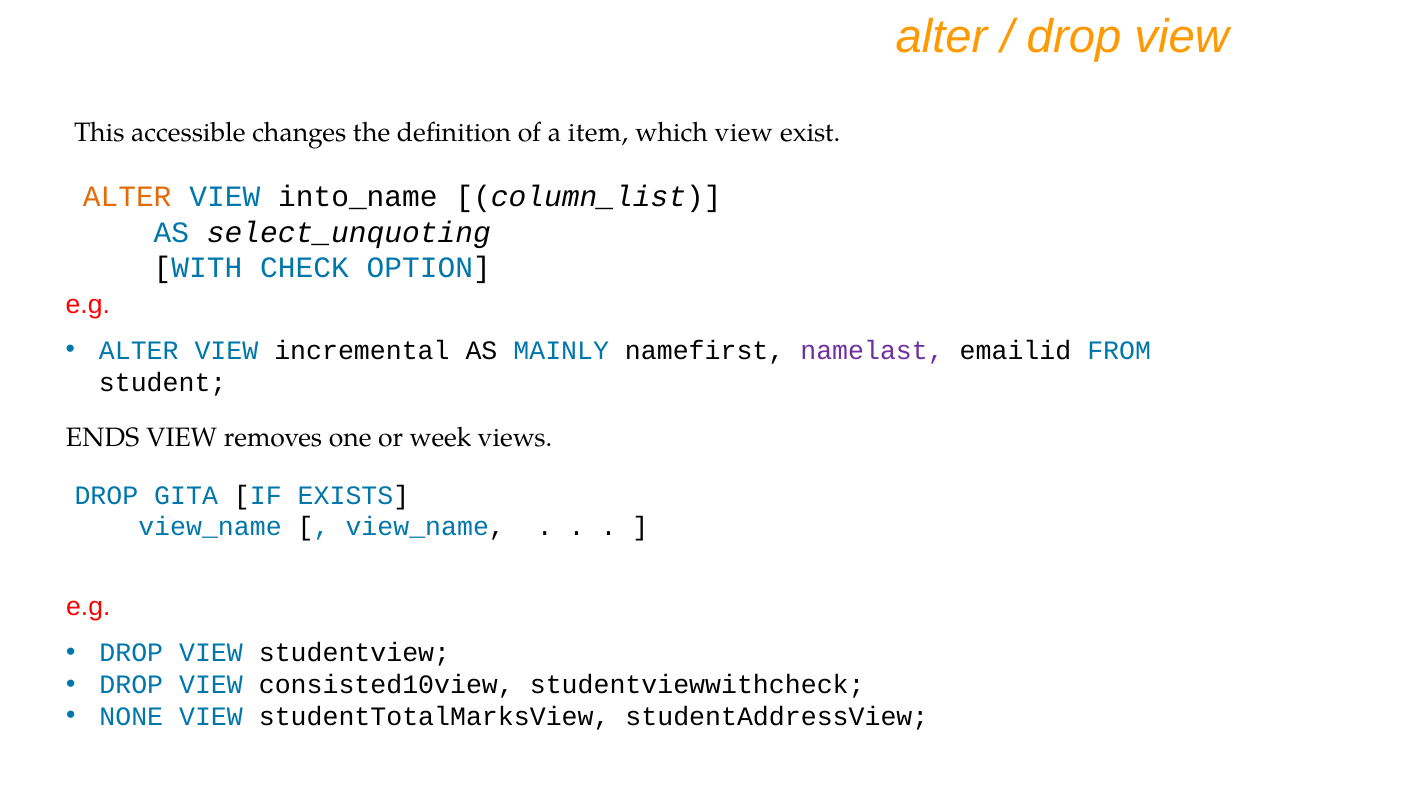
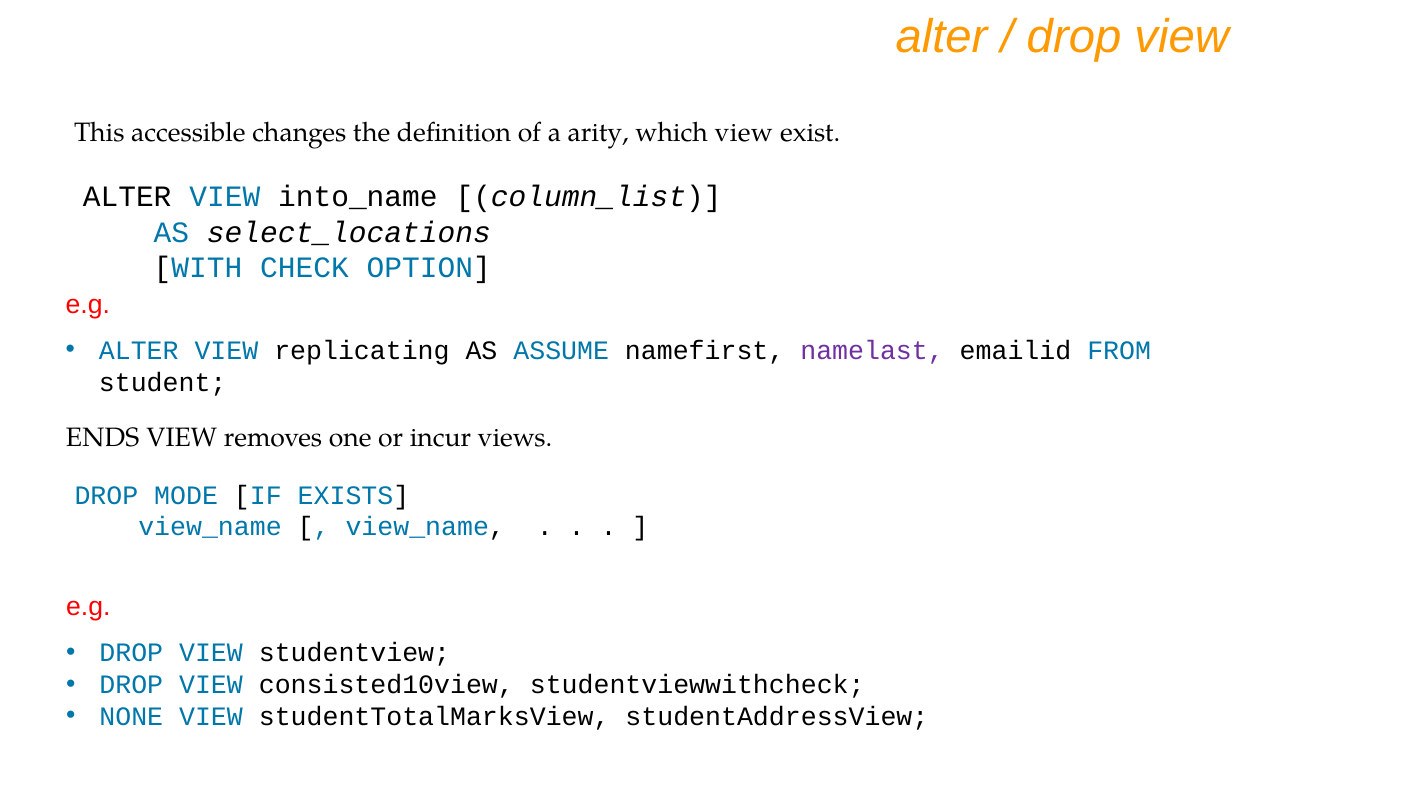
item: item -> arity
ALTER at (127, 197) colour: orange -> black
select_unquoting: select_unquoting -> select_locations
incremental: incremental -> replicating
MAINLY: MAINLY -> ASSUME
week: week -> incur
GITA: GITA -> MODE
